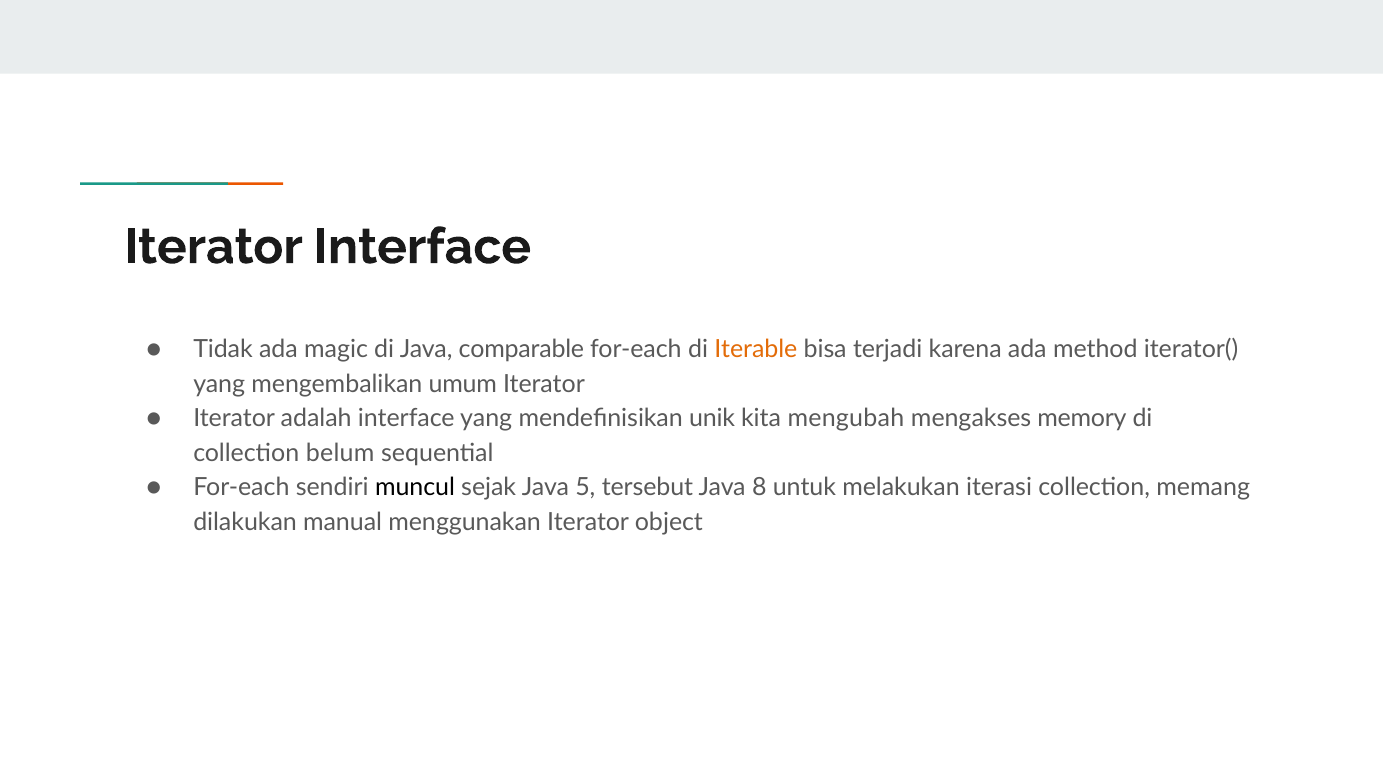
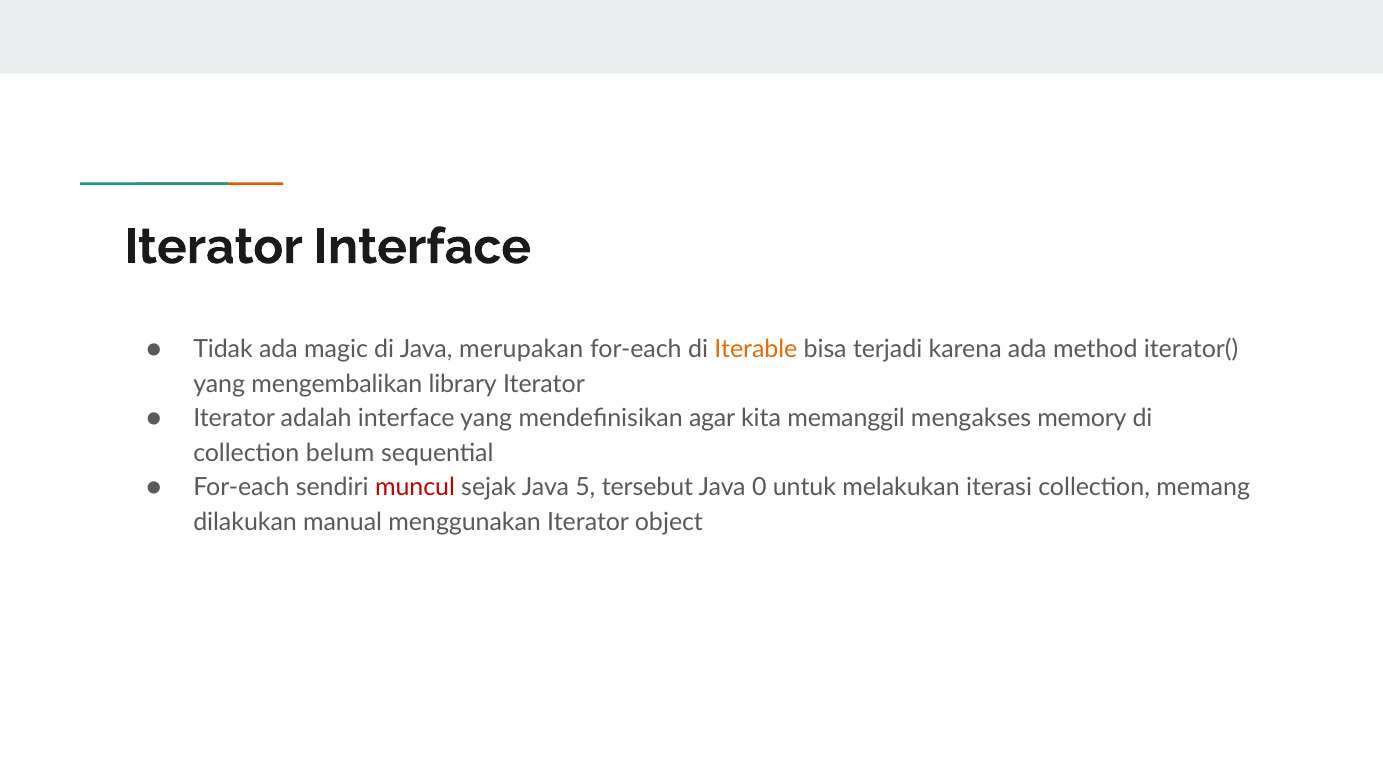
comparable: comparable -> merupakan
umum: umum -> library
unik: unik -> agar
mengubah: mengubah -> memanggil
muncul colour: black -> red
8: 8 -> 0
